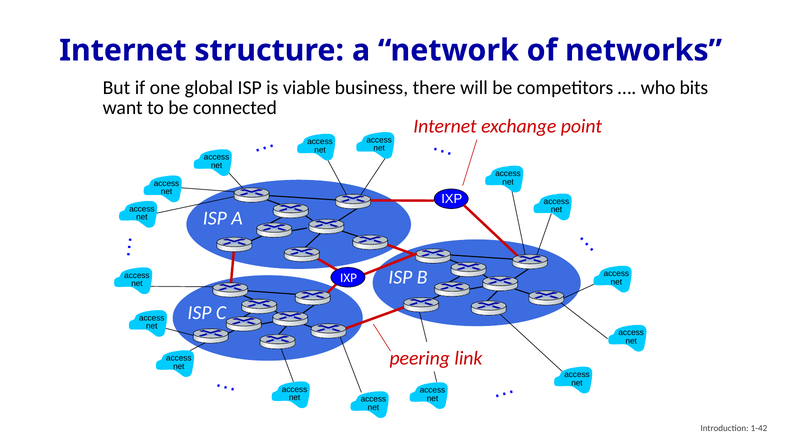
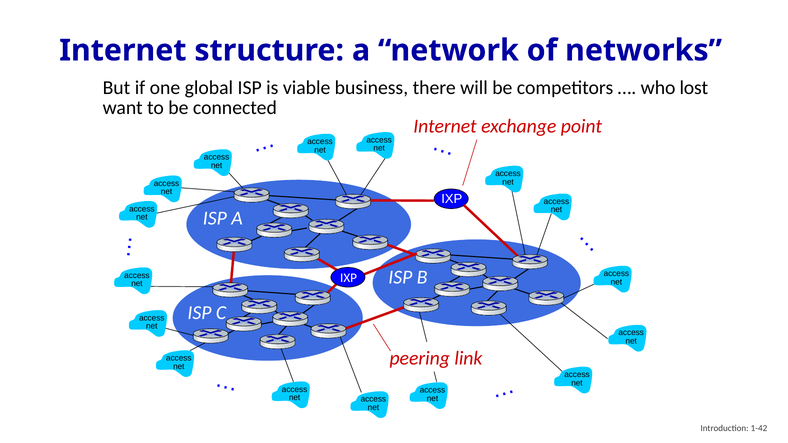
bits: bits -> lost
